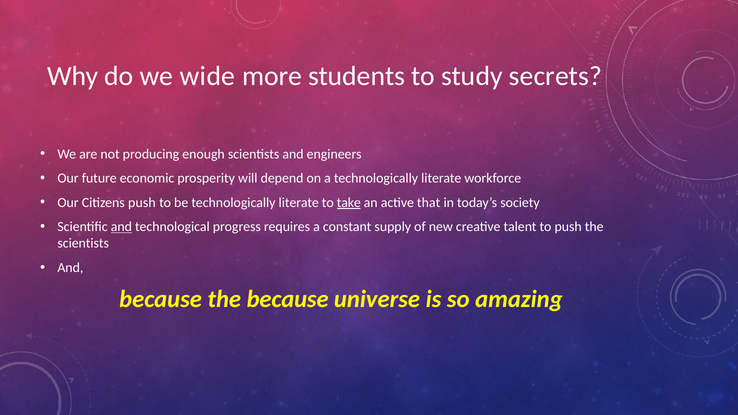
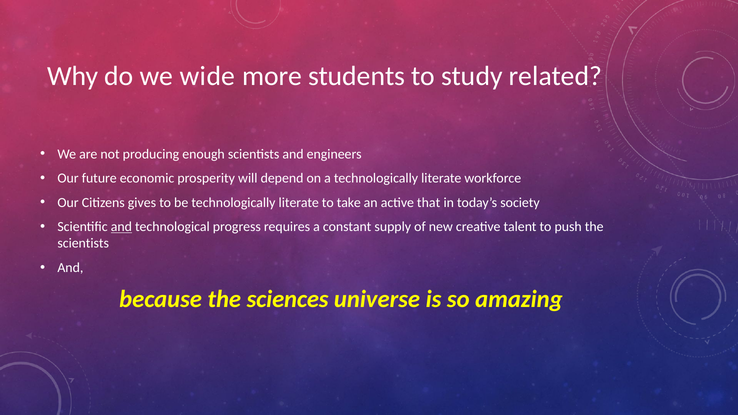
secrets: secrets -> related
Citizens push: push -> gives
take underline: present -> none
the because: because -> sciences
